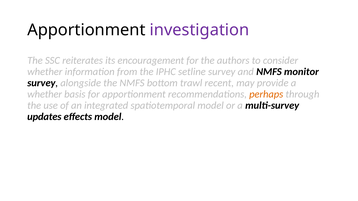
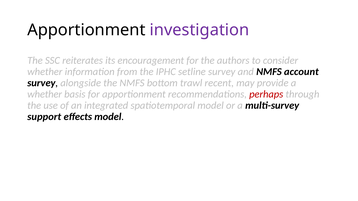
monitor: monitor -> account
perhaps colour: orange -> red
updates: updates -> support
